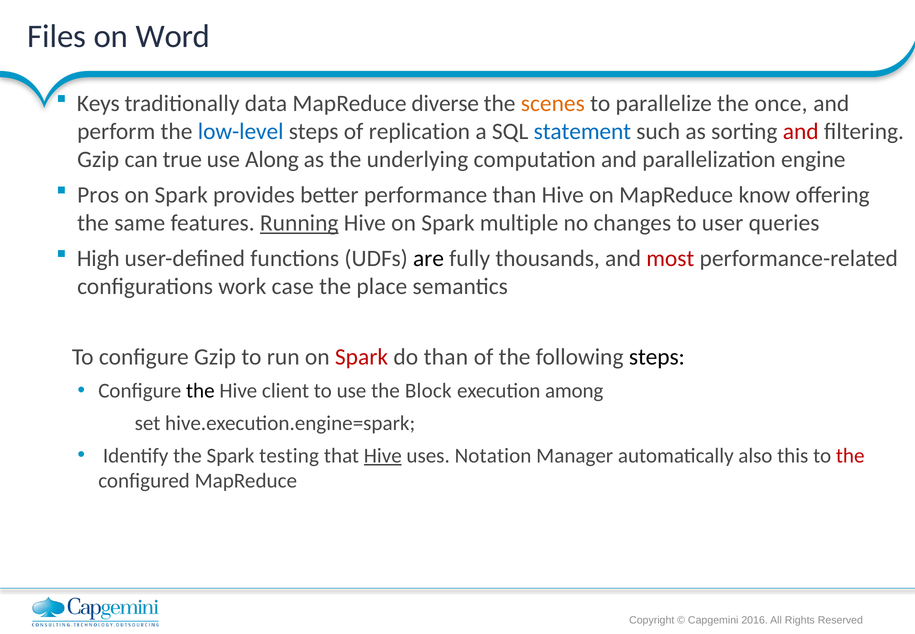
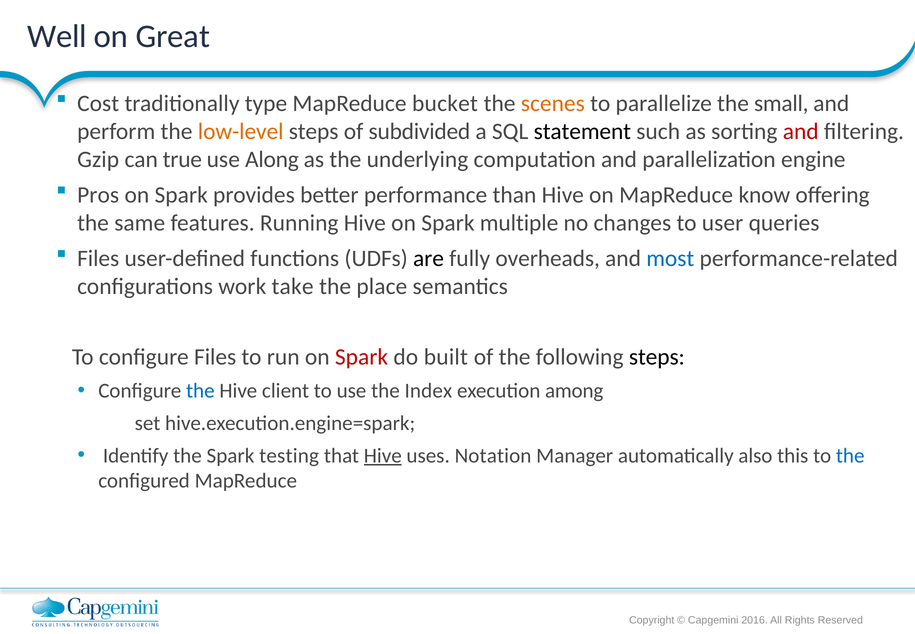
Files: Files -> Well
Word: Word -> Great
Keys: Keys -> Cost
data: data -> type
diverse: diverse -> bucket
once: once -> small
low-level colour: blue -> orange
replication: replication -> subdivided
statement colour: blue -> black
Running underline: present -> none
High at (98, 258): High -> Files
thousands: thousands -> overheads
most colour: red -> blue
case: case -> take
configure Gzip: Gzip -> Files
do than: than -> built
the at (200, 390) colour: black -> blue
Block: Block -> Index
the at (850, 455) colour: red -> blue
